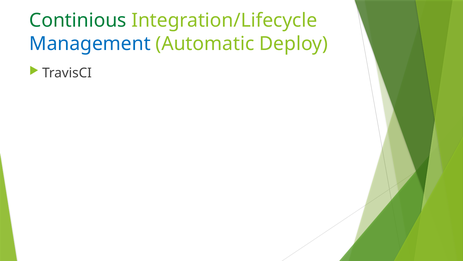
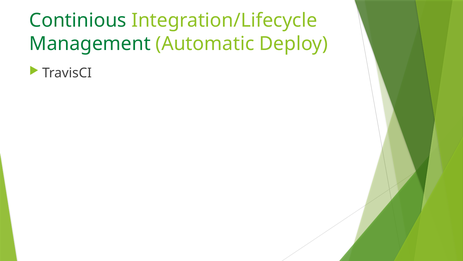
Management colour: blue -> green
